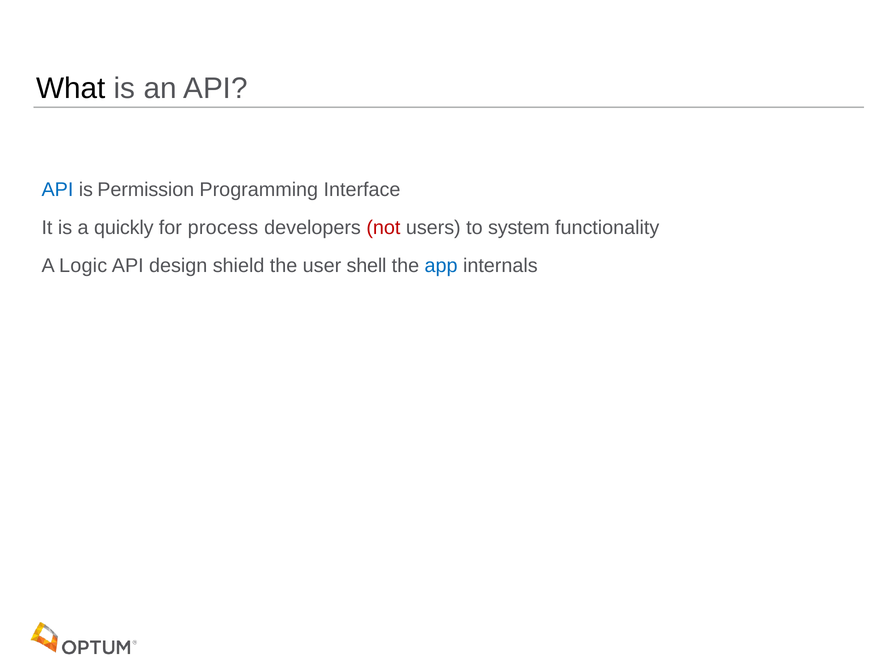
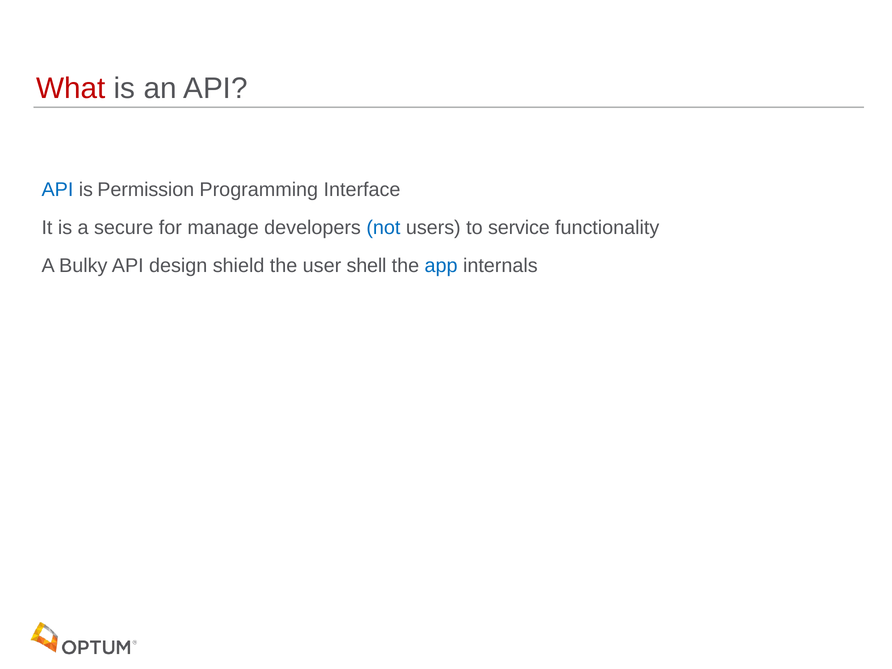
What colour: black -> red
quickly: quickly -> secure
process: process -> manage
not colour: red -> blue
system: system -> service
Logic: Logic -> Bulky
